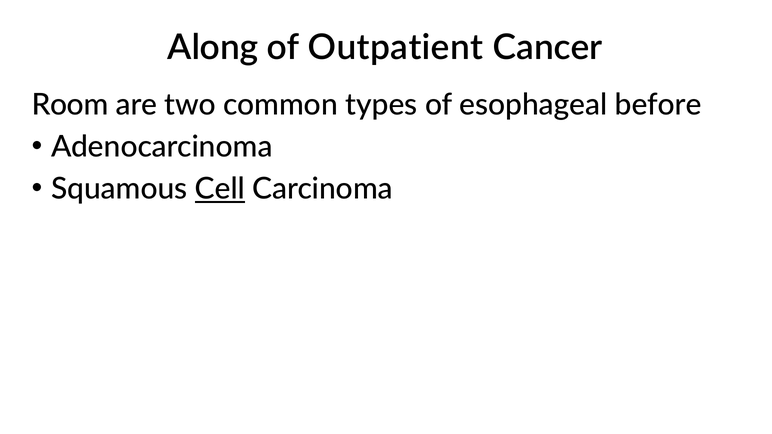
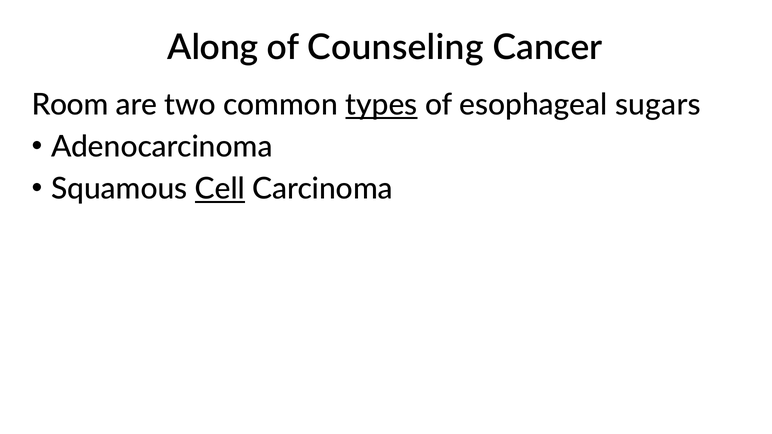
Outpatient: Outpatient -> Counseling
types underline: none -> present
before: before -> sugars
